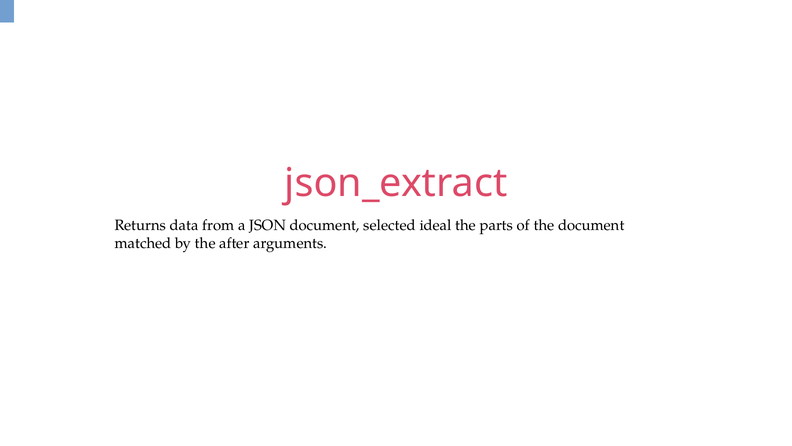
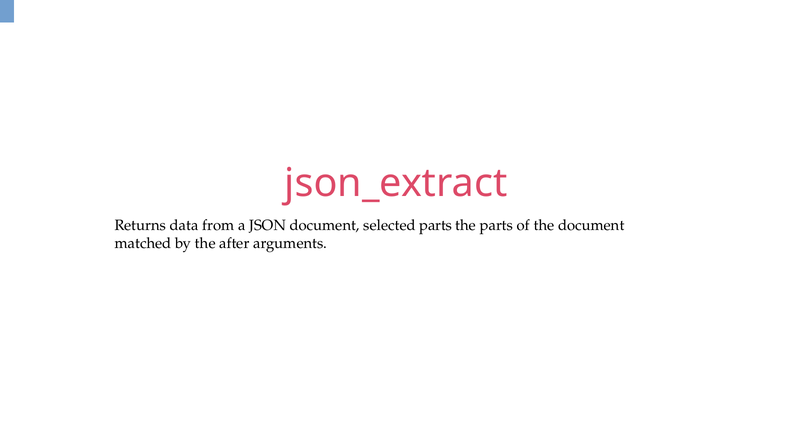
selected ideal: ideal -> parts
